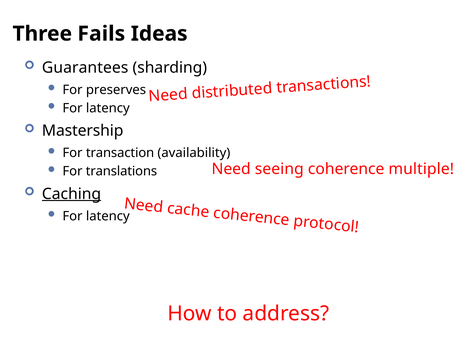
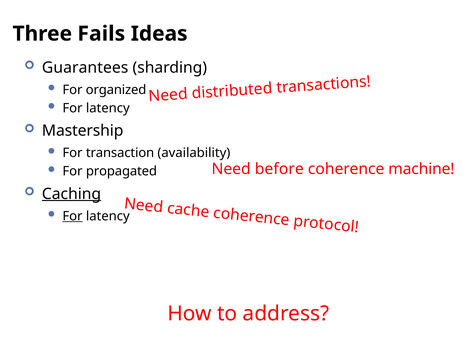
preserves: preserves -> organized
seeing: seeing -> before
multiple: multiple -> machine
translations: translations -> propagated
For at (72, 216) underline: none -> present
